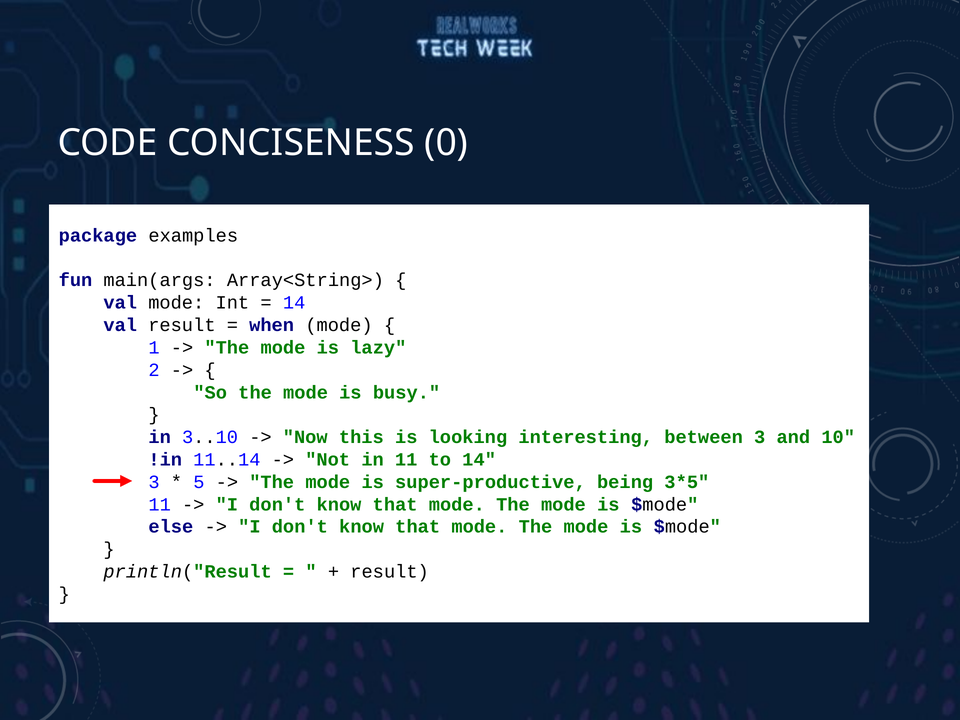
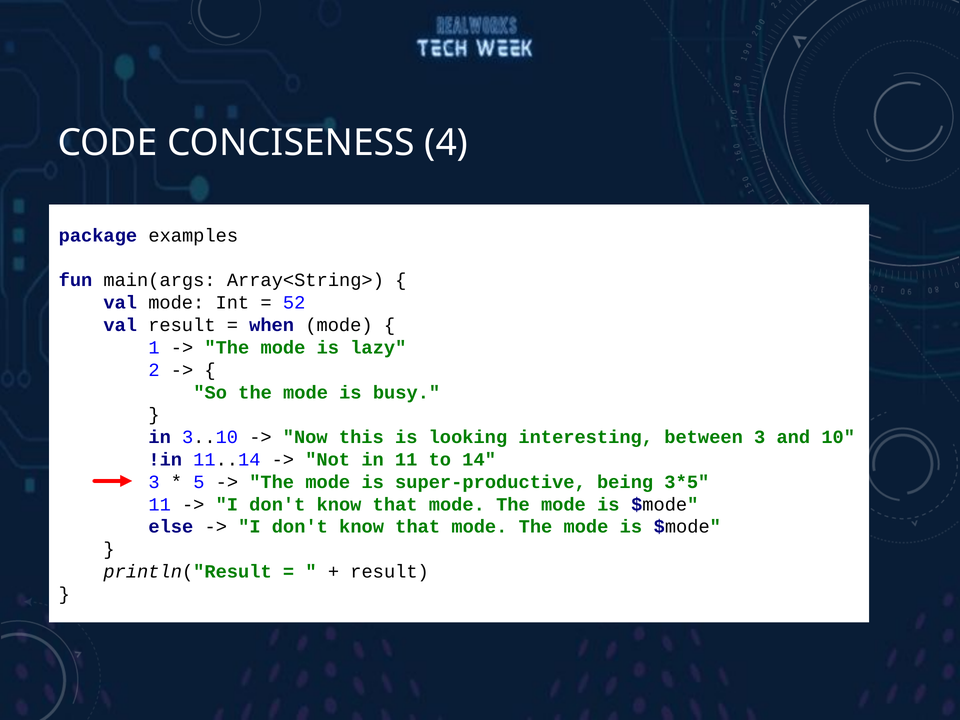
0: 0 -> 4
14 at (294, 303): 14 -> 52
